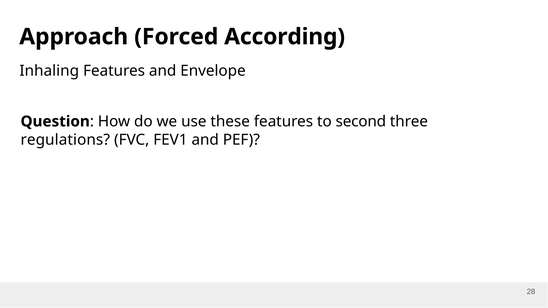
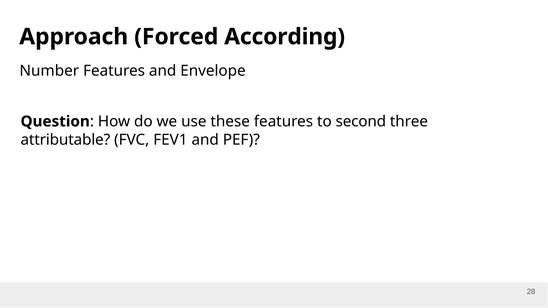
Inhaling: Inhaling -> Number
regulations: regulations -> attributable
